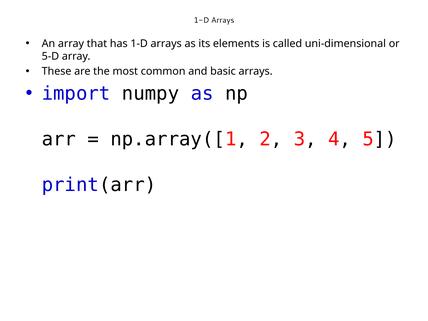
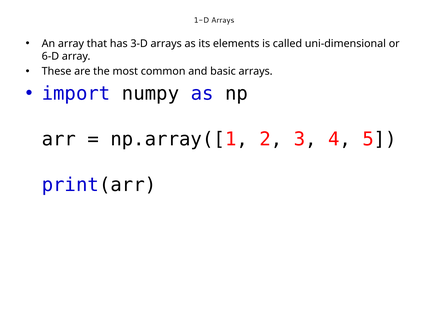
has 1-D: 1-D -> 3-D
5-D: 5-D -> 6-D
